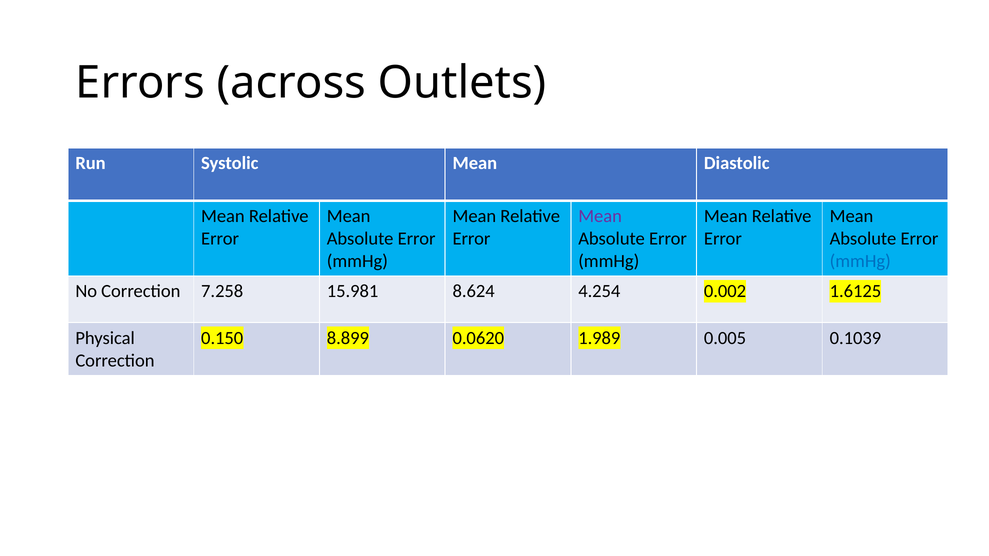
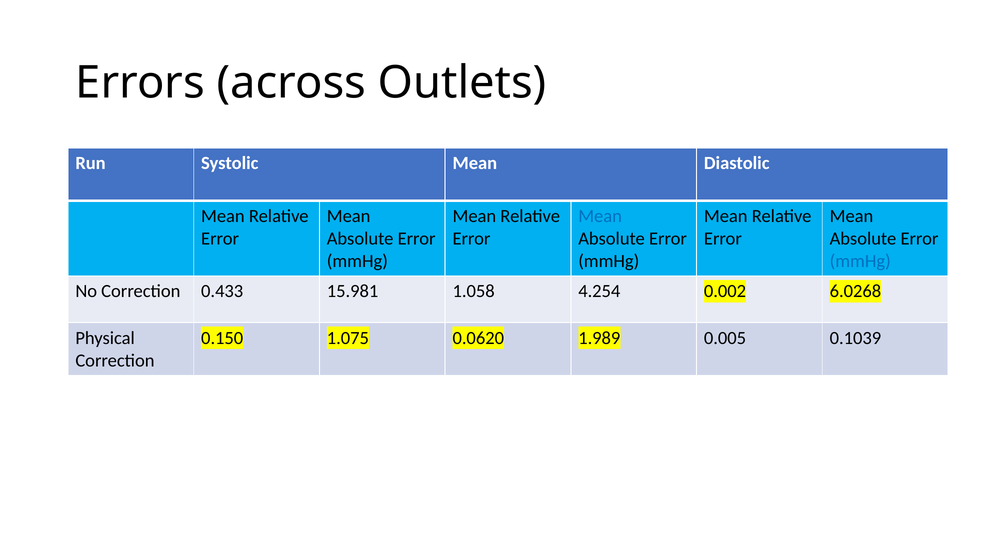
Mean at (600, 216) colour: purple -> blue
7.258: 7.258 -> 0.433
8.624: 8.624 -> 1.058
1.6125: 1.6125 -> 6.0268
8.899: 8.899 -> 1.075
